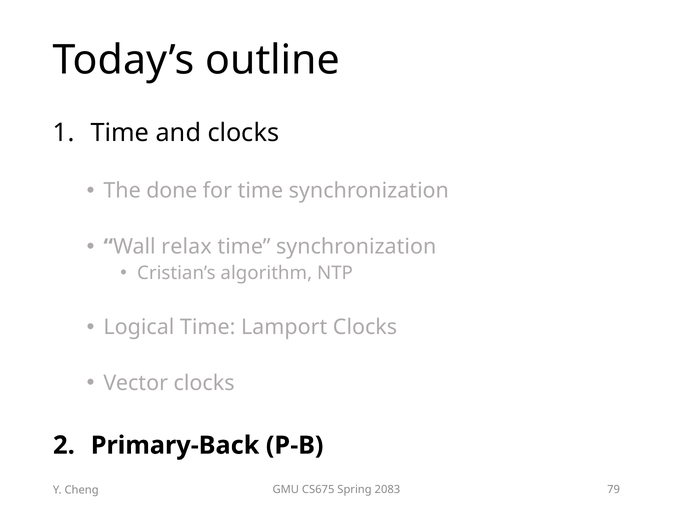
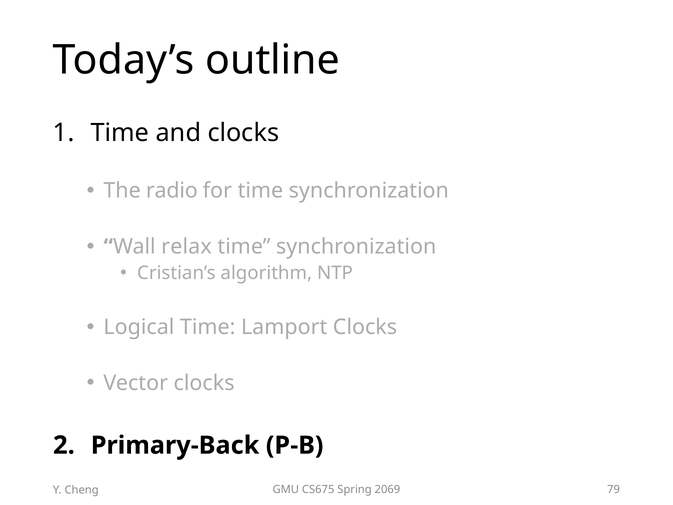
done: done -> radio
2083: 2083 -> 2069
